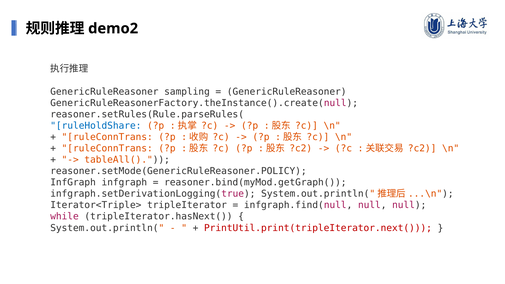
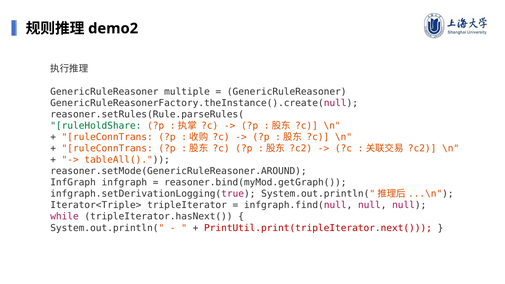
sampling: sampling -> multiple
ruleHoldShare colour: blue -> green
reasoner.setMode(GenericRuleReasoner.POLICY: reasoner.setMode(GenericRuleReasoner.POLICY -> reasoner.setMode(GenericRuleReasoner.AROUND
